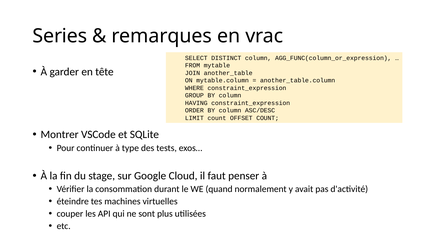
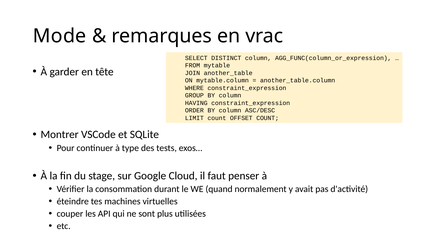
Series: Series -> Mode
